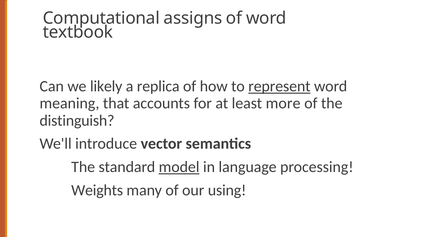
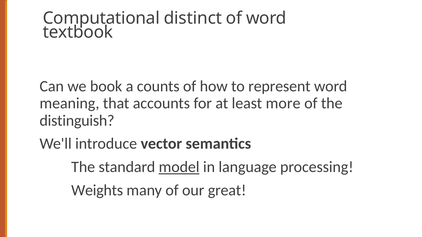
assigns: assigns -> distinct
likely: likely -> book
replica: replica -> counts
represent underline: present -> none
using: using -> great
